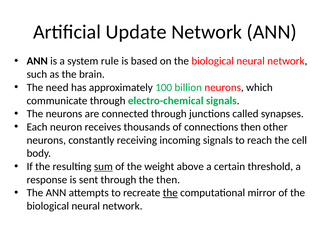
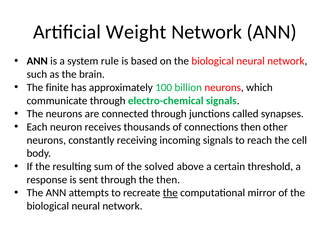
Update: Update -> Weight
need: need -> finite
sum underline: present -> none
weight: weight -> solved
